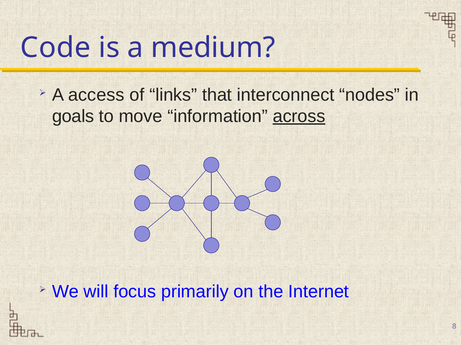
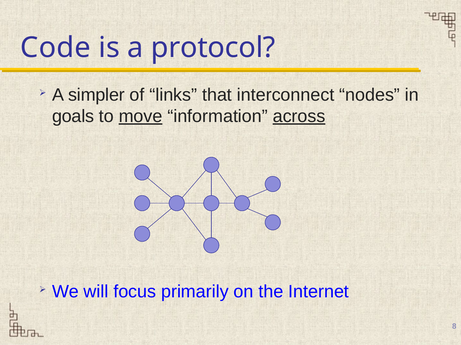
medium: medium -> protocol
access: access -> simpler
move underline: none -> present
